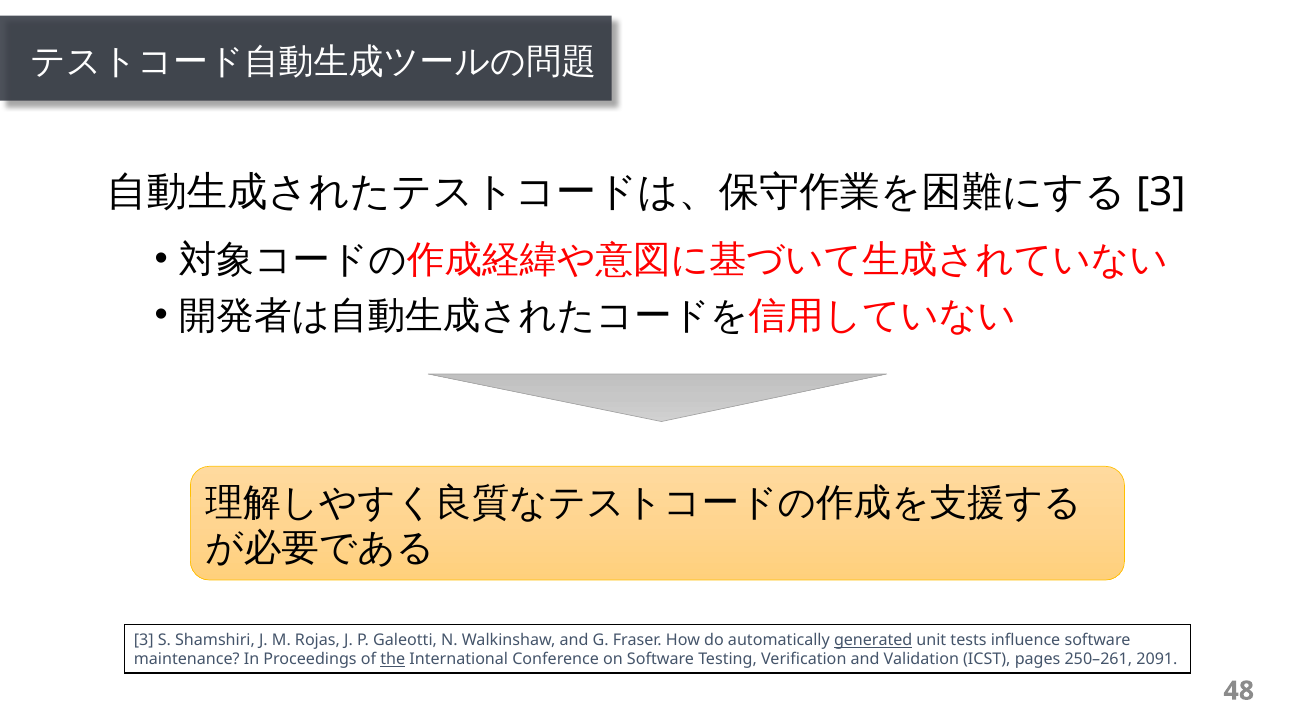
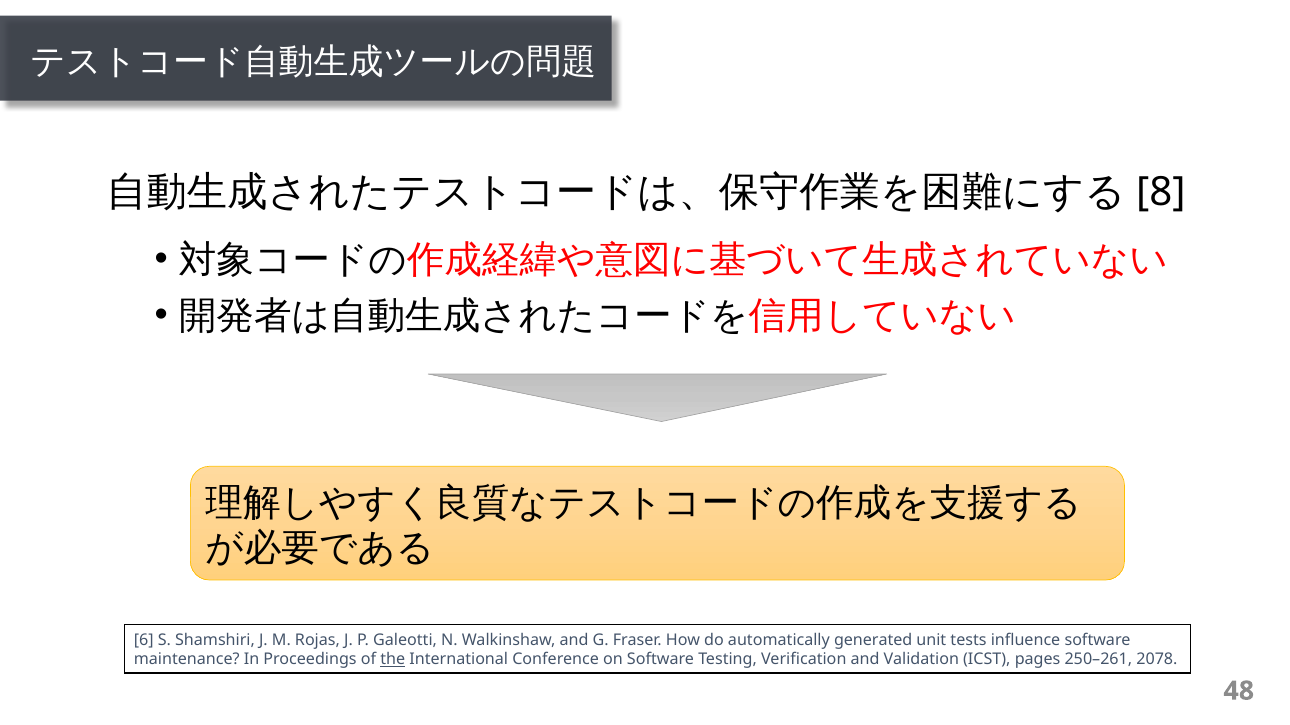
3 at (1161, 193): 3 -> 8
3 at (144, 641): 3 -> 6
generated underline: present -> none
2091: 2091 -> 2078
